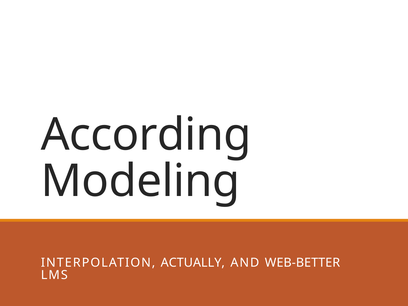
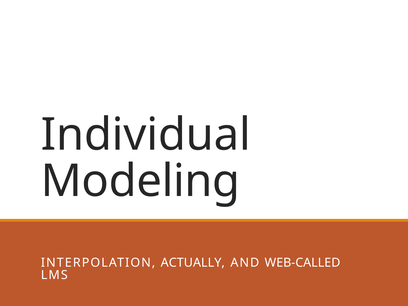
According: According -> Individual
WEB-BETTER: WEB-BETTER -> WEB-CALLED
